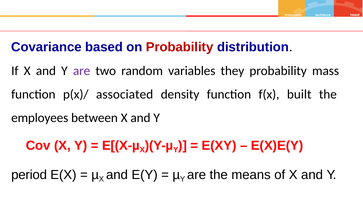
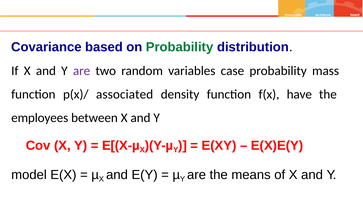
Probability at (180, 47) colour: red -> green
they: they -> case
built: built -> have
period: period -> model
